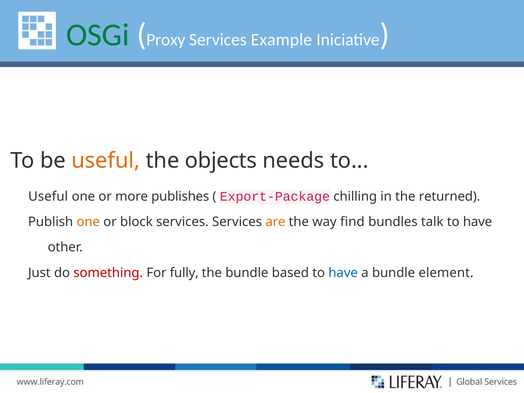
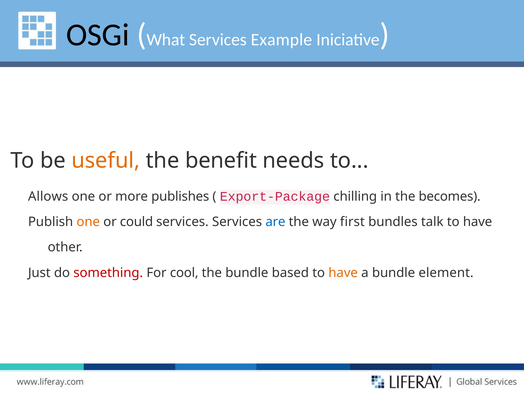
OSGi colour: green -> black
Proxy: Proxy -> What
objects: objects -> benefit
Useful at (48, 196): Useful -> Allows
returned: returned -> becomes
block: block -> could
are colour: orange -> blue
find: find -> first
fully: fully -> cool
have at (343, 273) colour: blue -> orange
